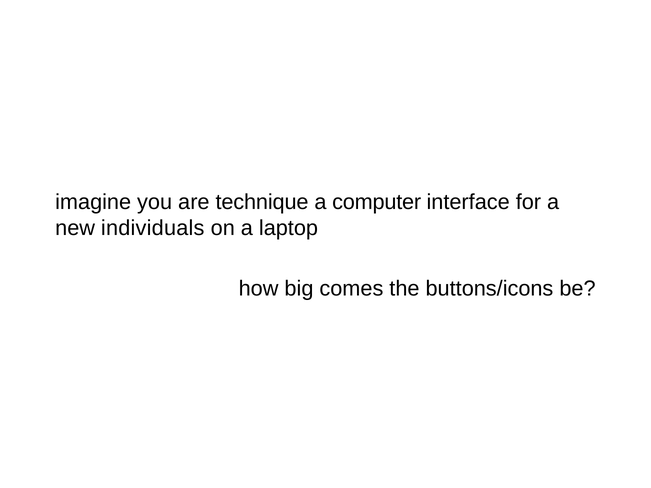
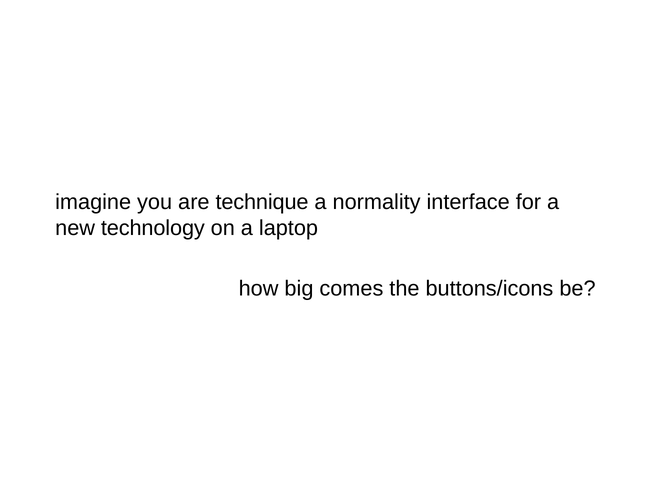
computer: computer -> normality
individuals: individuals -> technology
